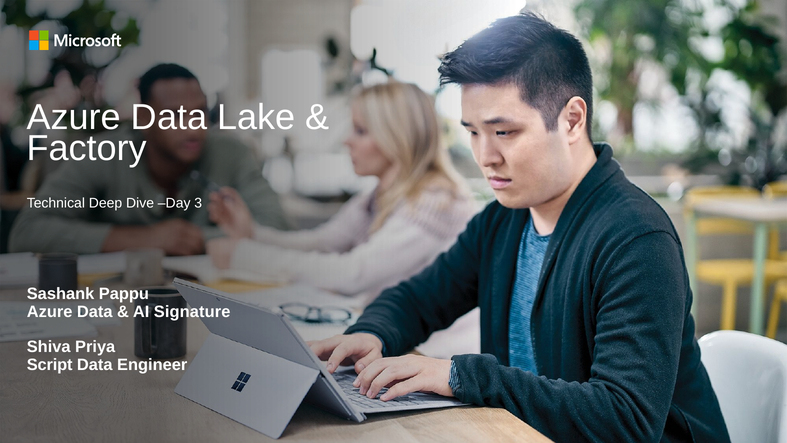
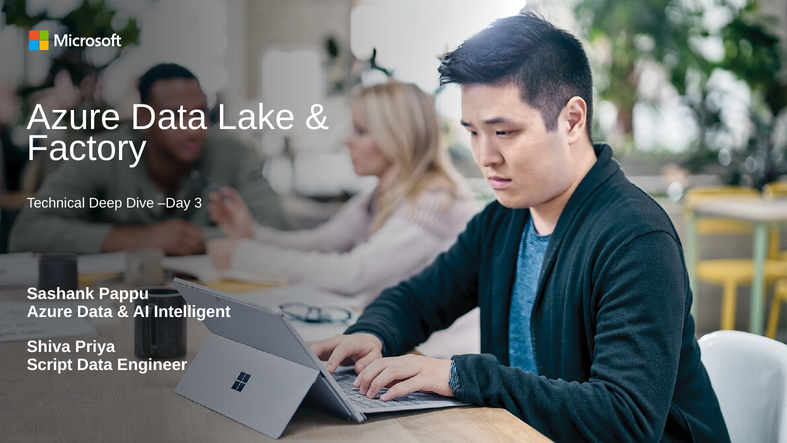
Signature: Signature -> Intelligent
